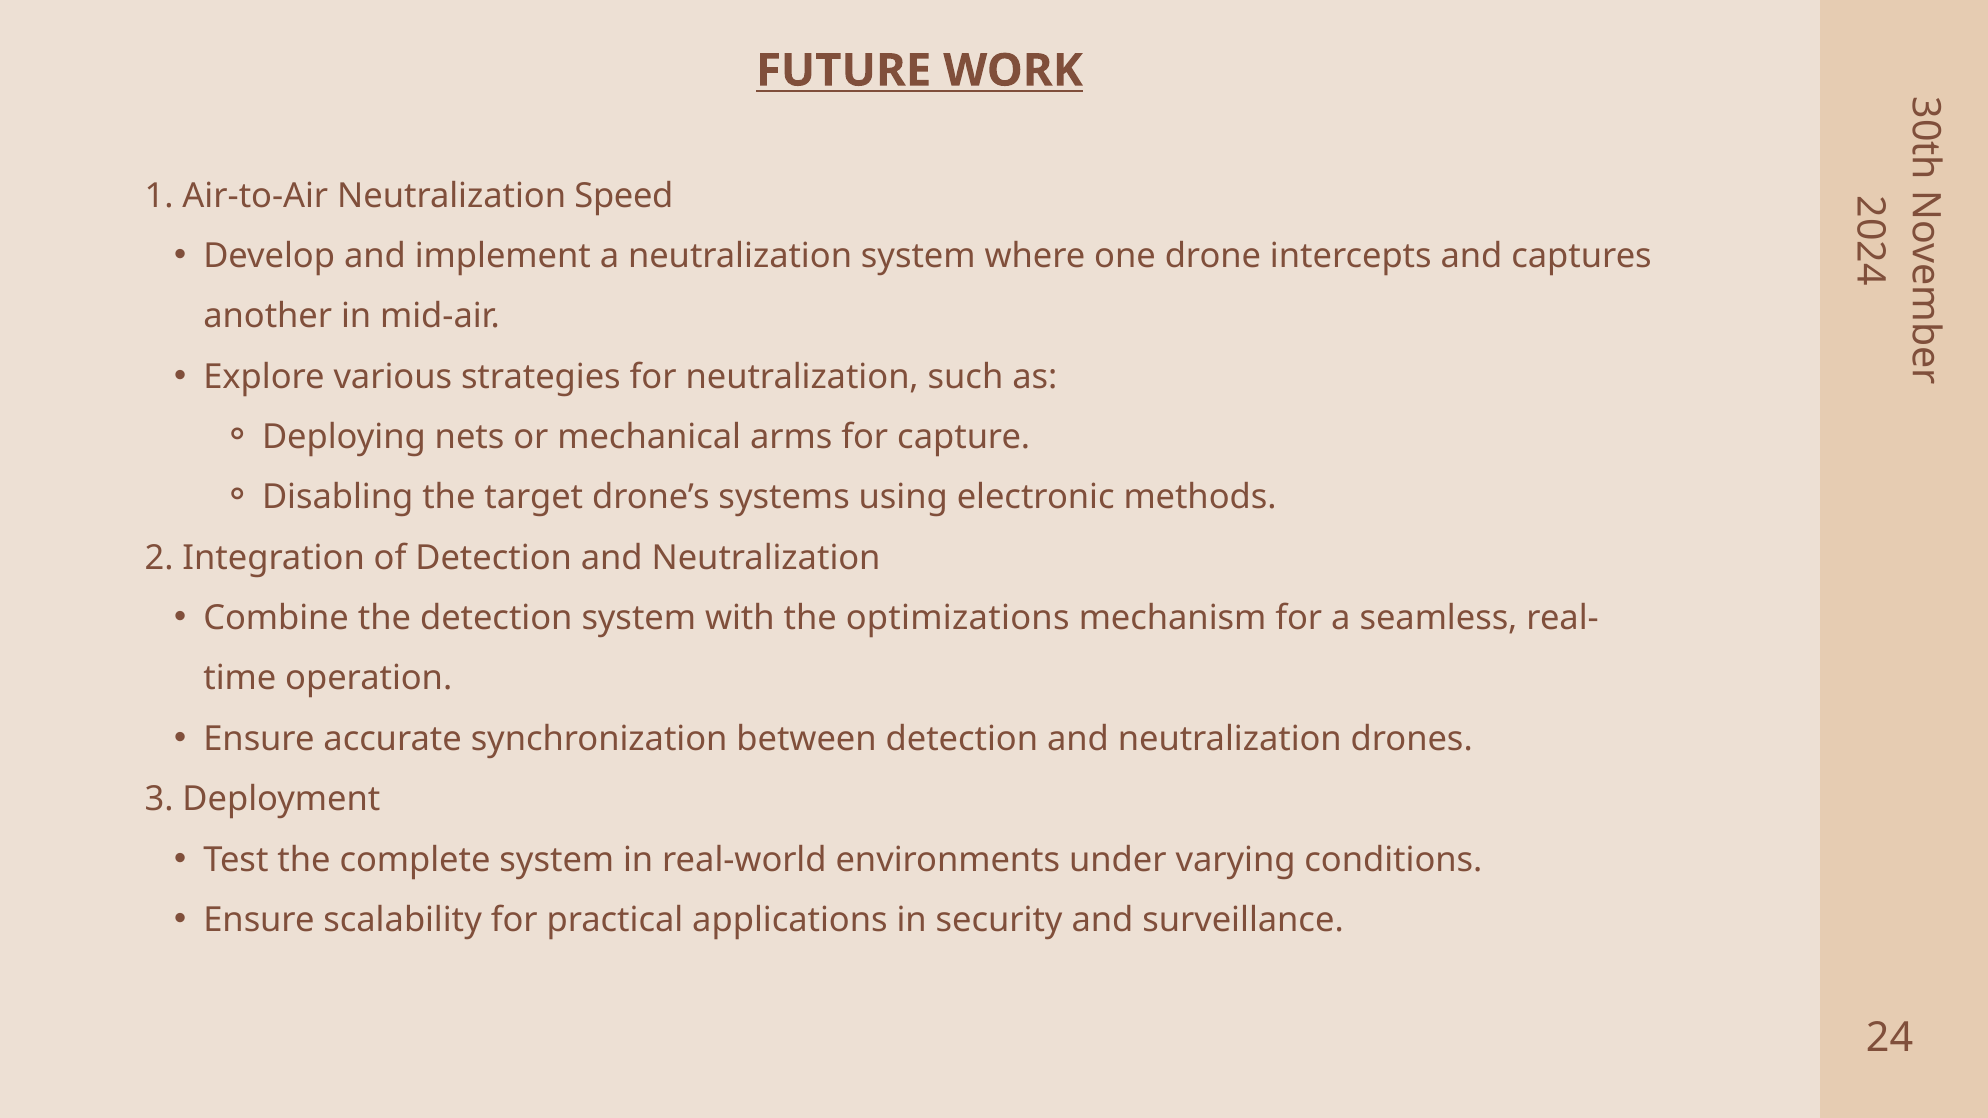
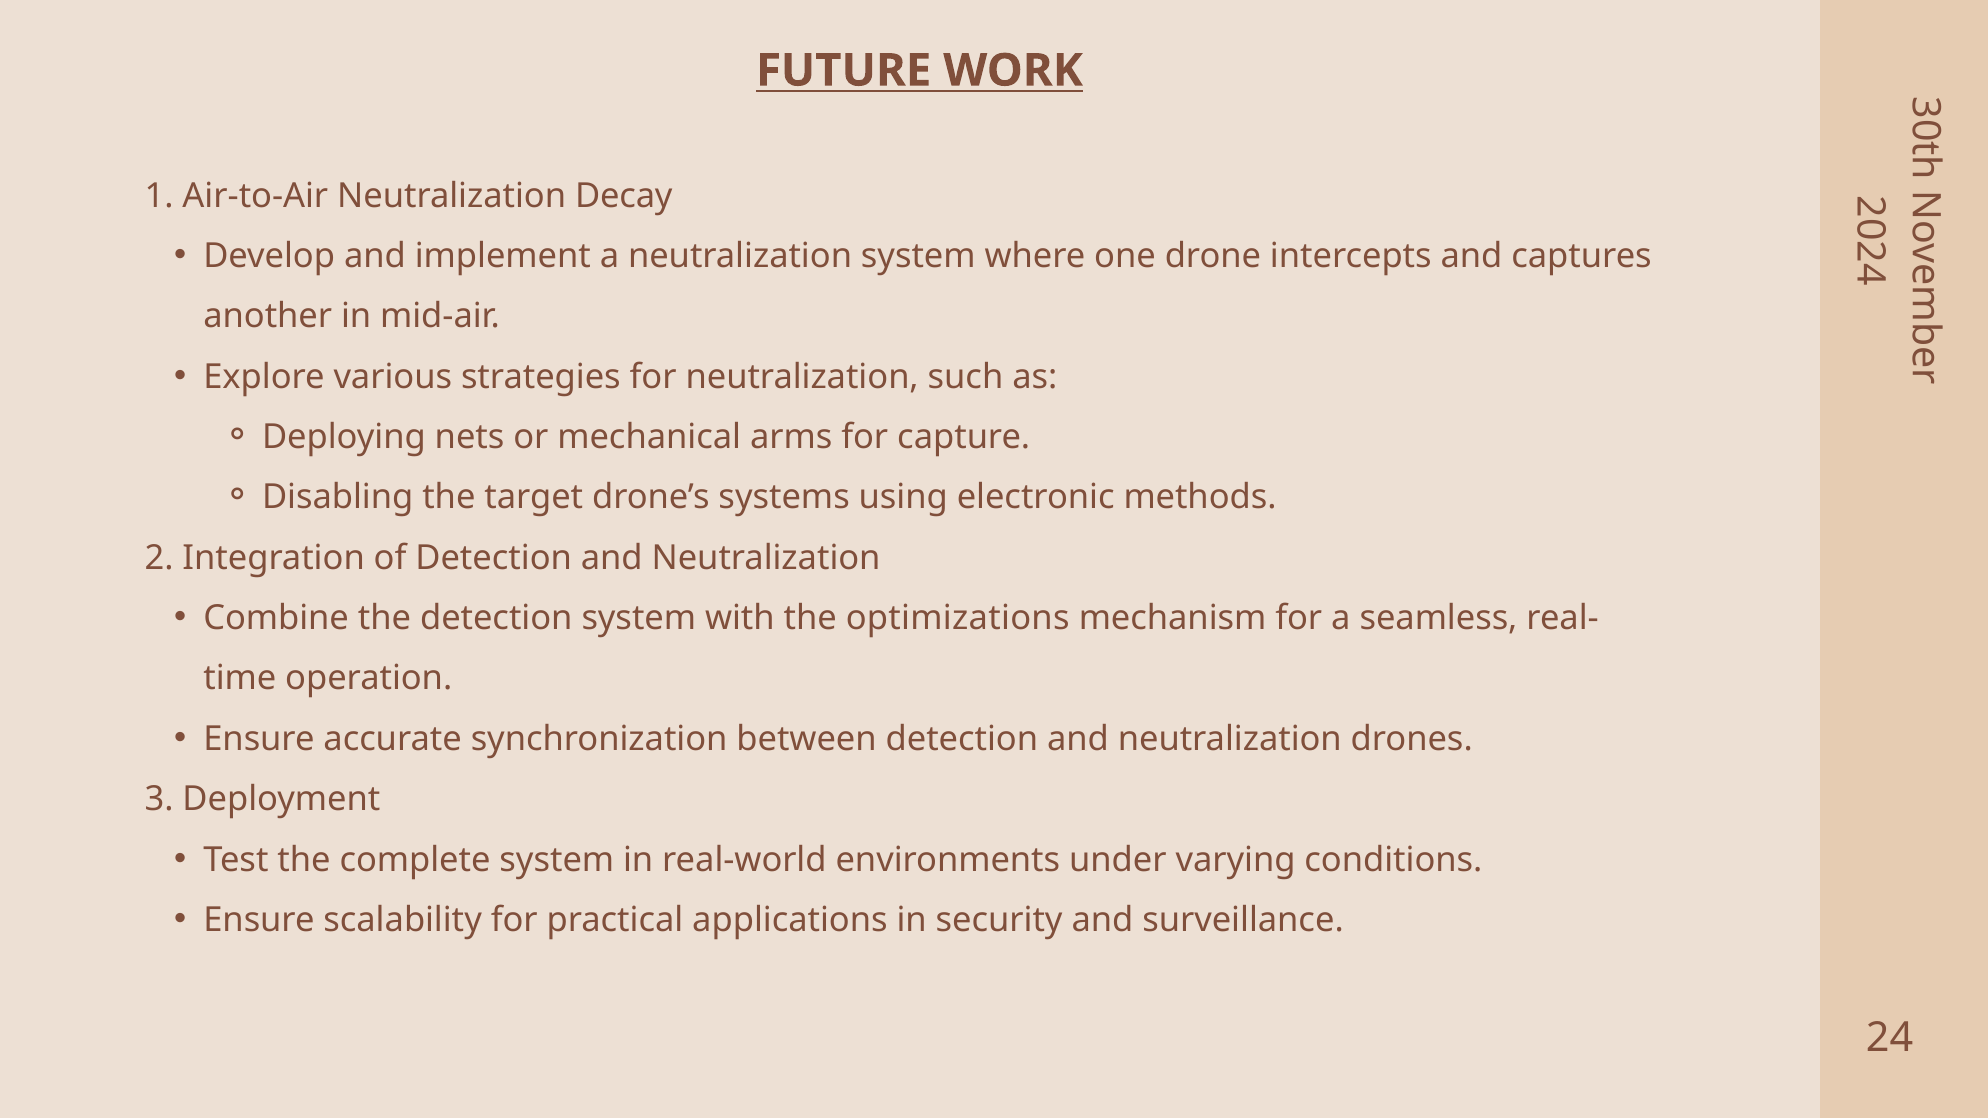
Speed: Speed -> Decay
